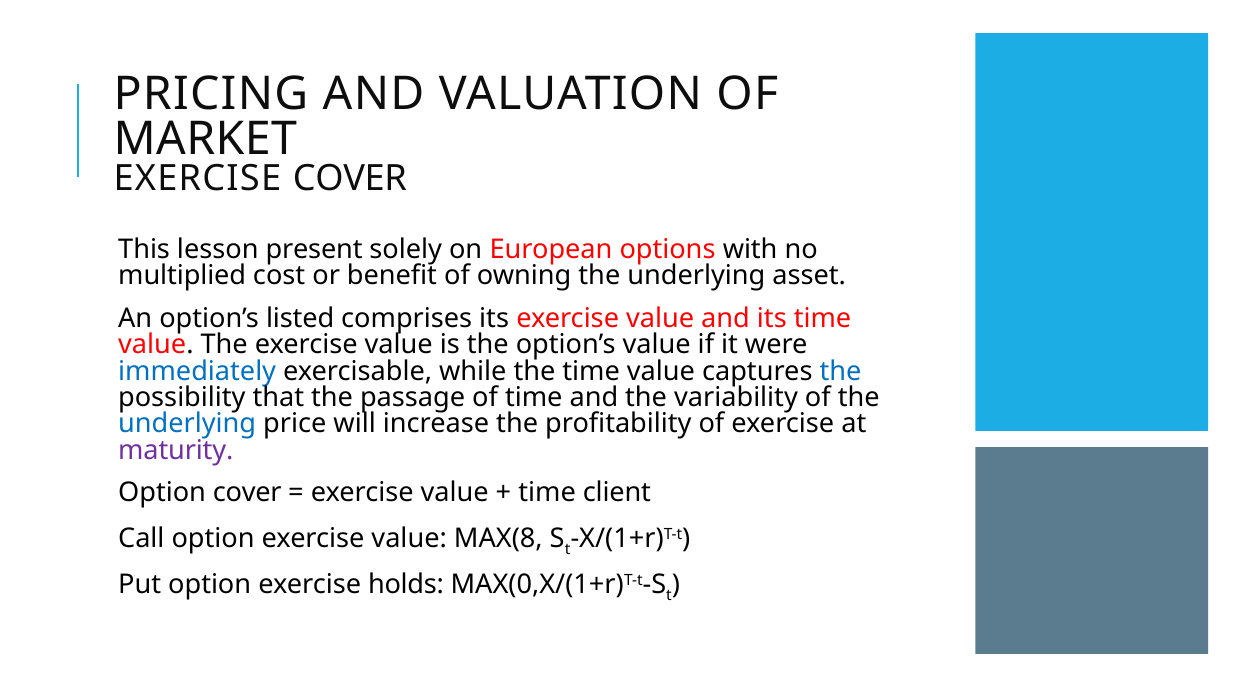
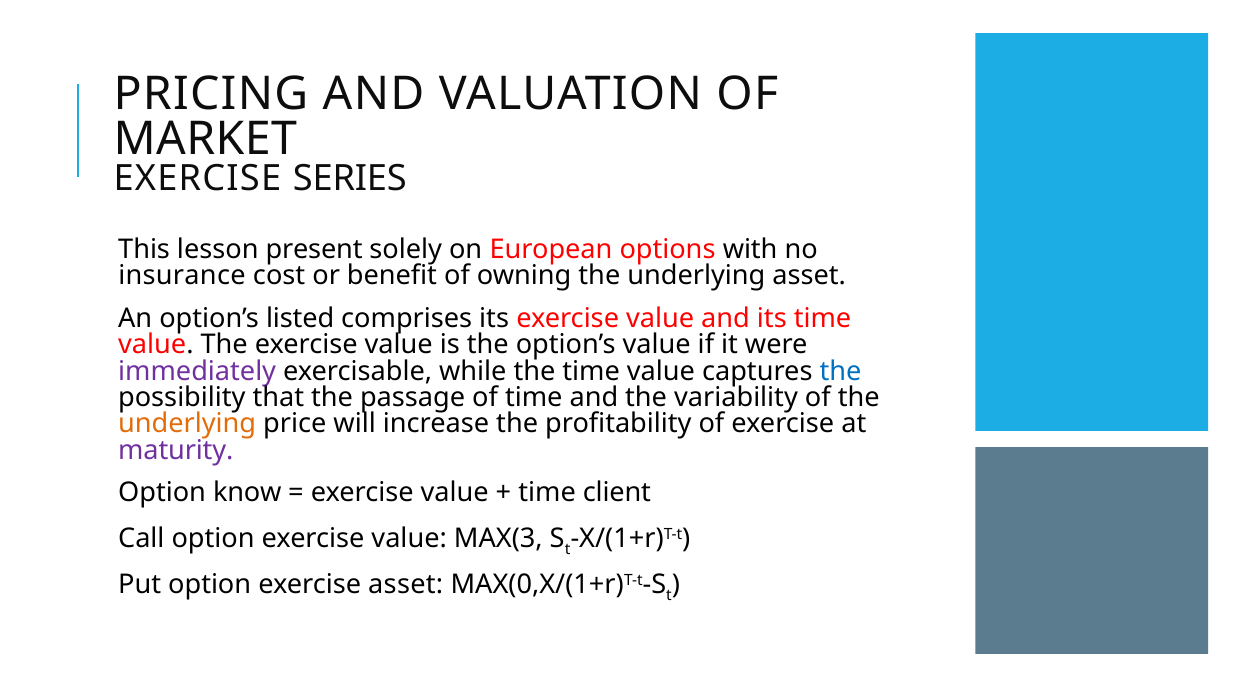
EXERCISE COVER: COVER -> SERIES
multiplied: multiplied -> insurance
immediately colour: blue -> purple
underlying at (187, 424) colour: blue -> orange
Option cover: cover -> know
MAX(8: MAX(8 -> MAX(3
exercise holds: holds -> asset
